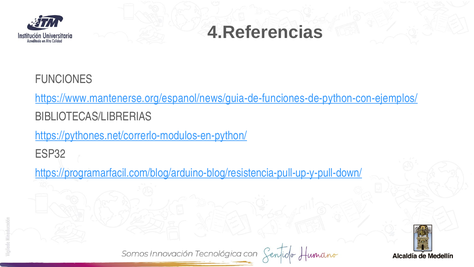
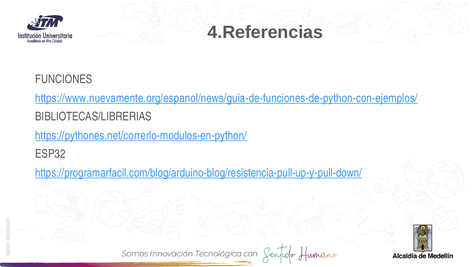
https://www.mantenerse.org/espanol/news/guia-de-funciones-de-python-con-ejemplos/: https://www.mantenerse.org/espanol/news/guia-de-funciones-de-python-con-ejemplos/ -> https://www.nuevamente.org/espanol/news/guia-de-funciones-de-python-con-ejemplos/
